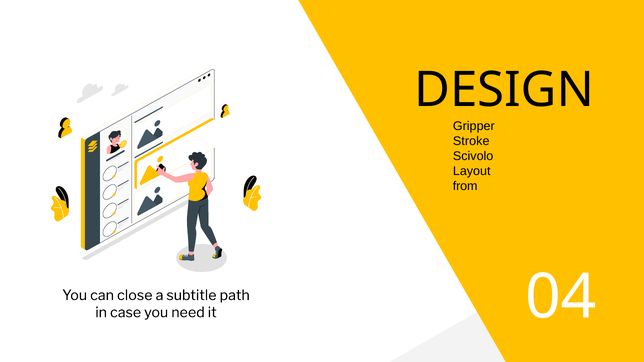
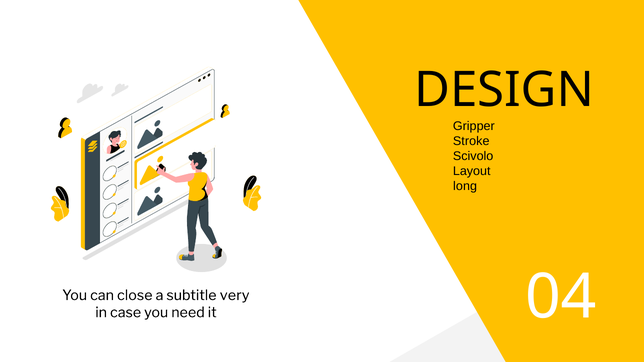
from: from -> long
path: path -> very
